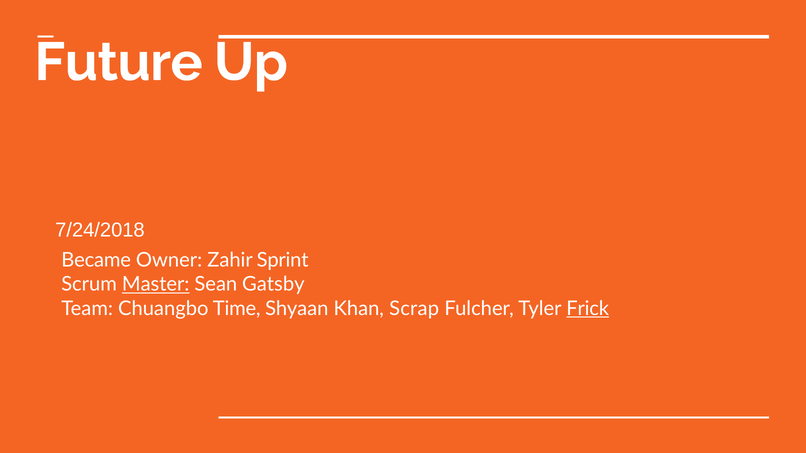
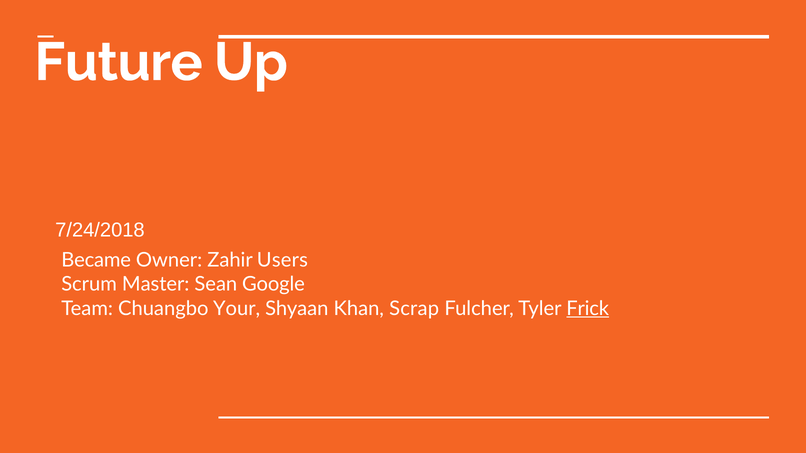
Sprint: Sprint -> Users
Master underline: present -> none
Gatsby: Gatsby -> Google
Time: Time -> Your
